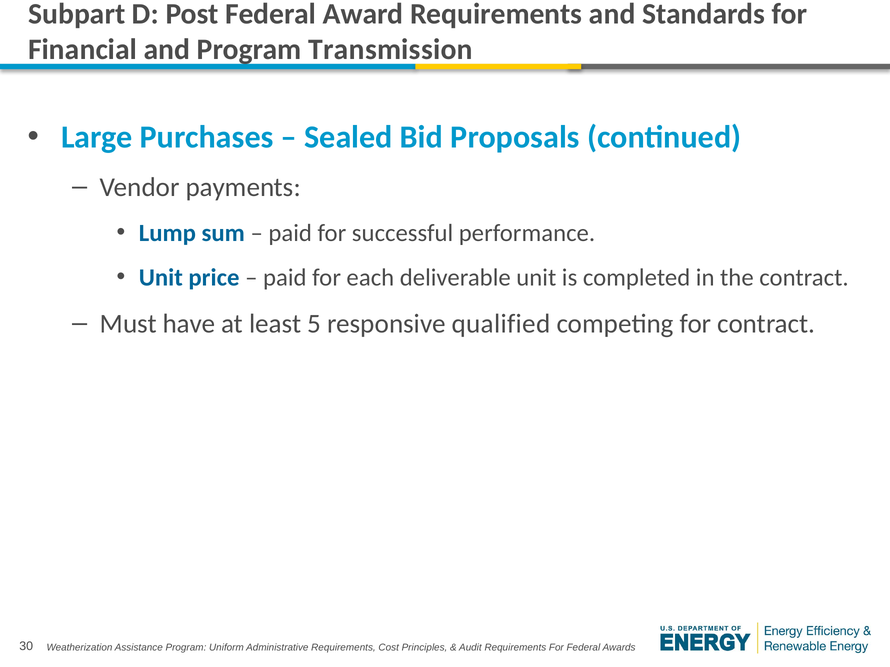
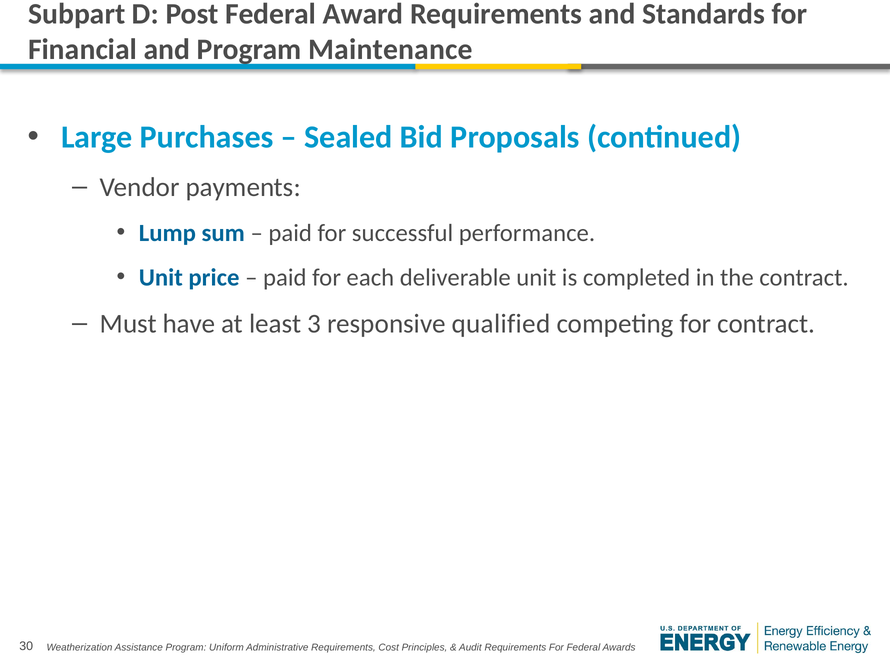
Transmission: Transmission -> Maintenance
5: 5 -> 3
